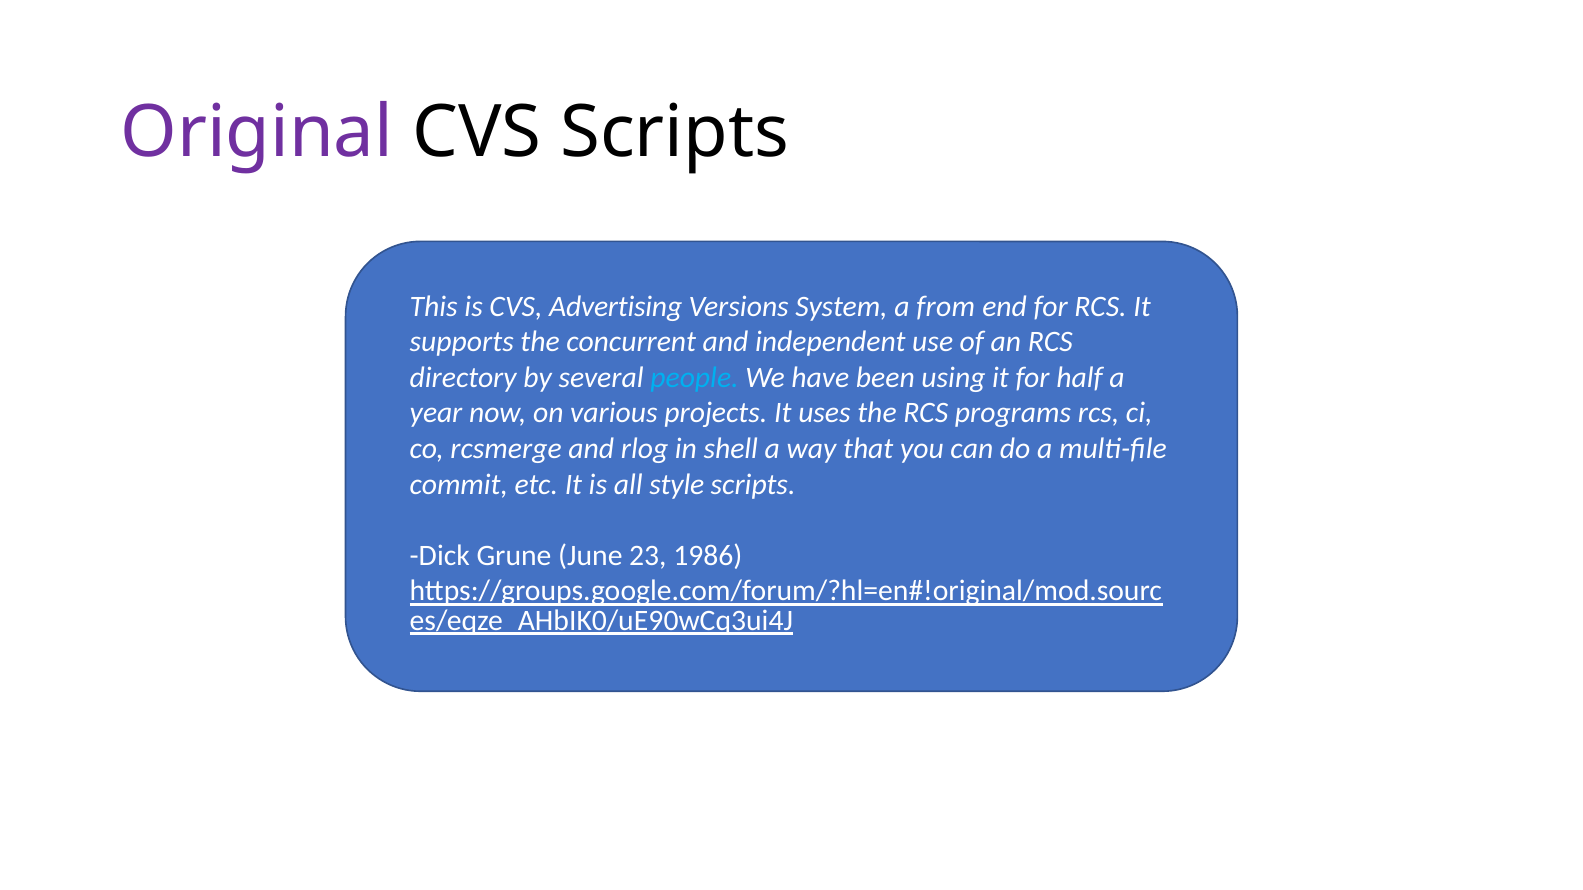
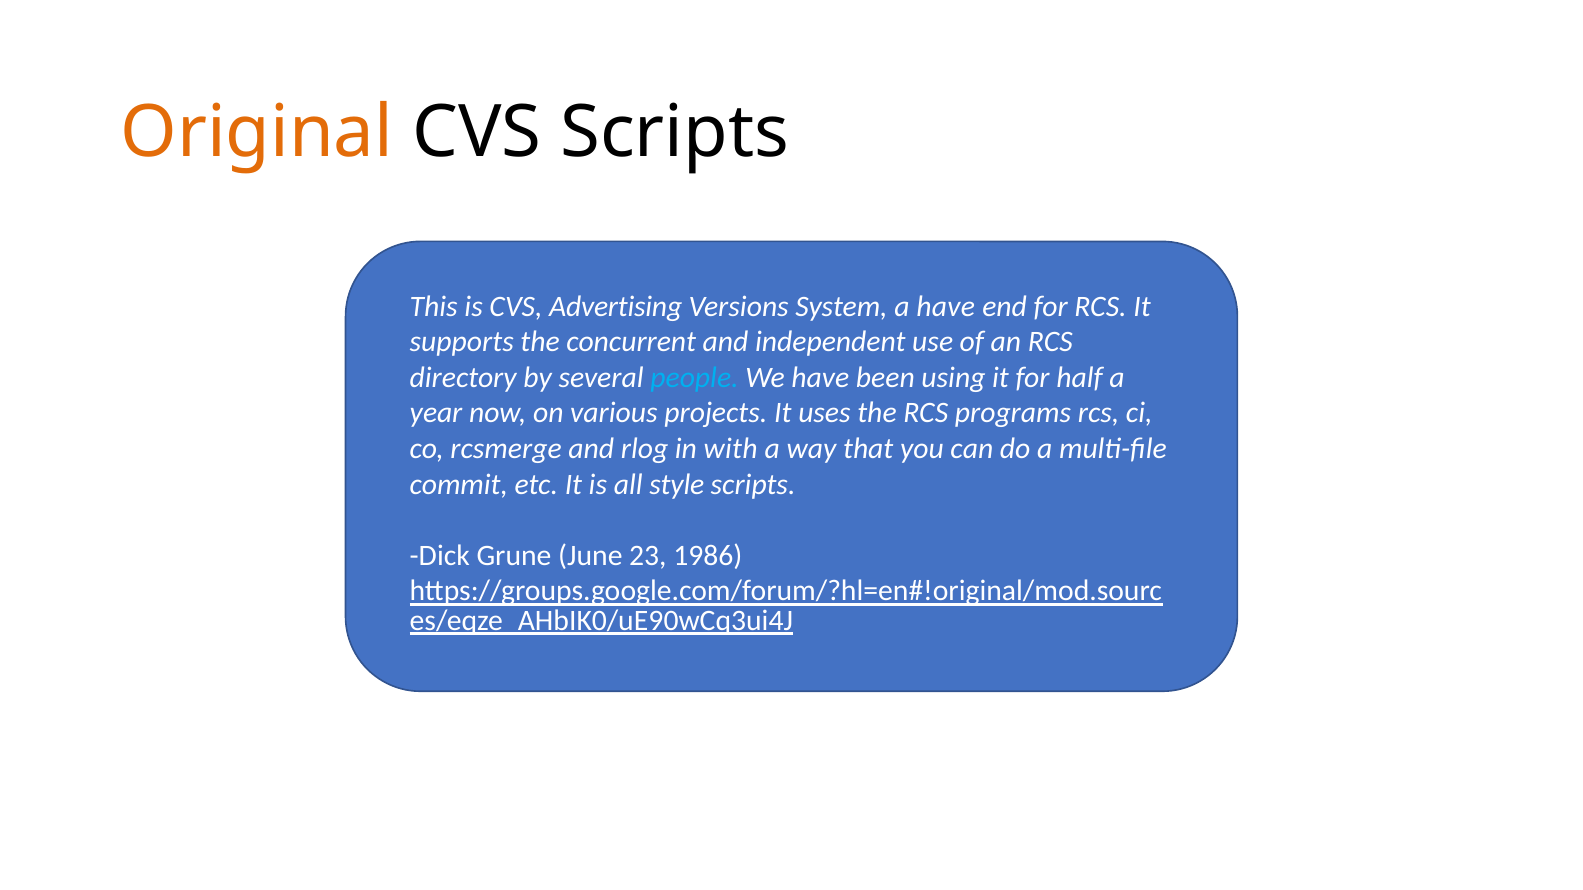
Original colour: purple -> orange
a from: from -> have
shell: shell -> with
